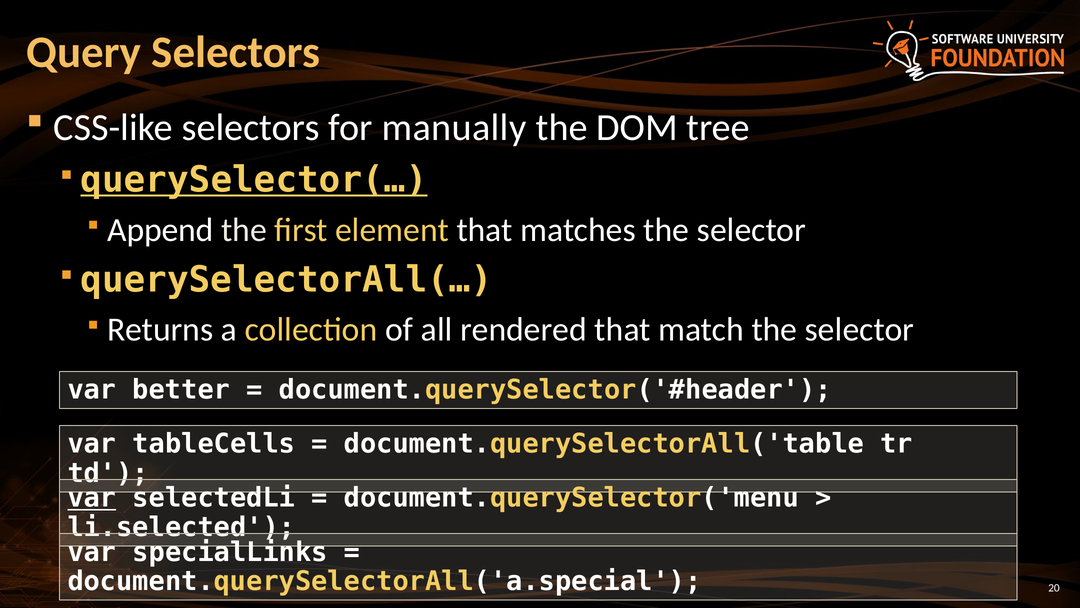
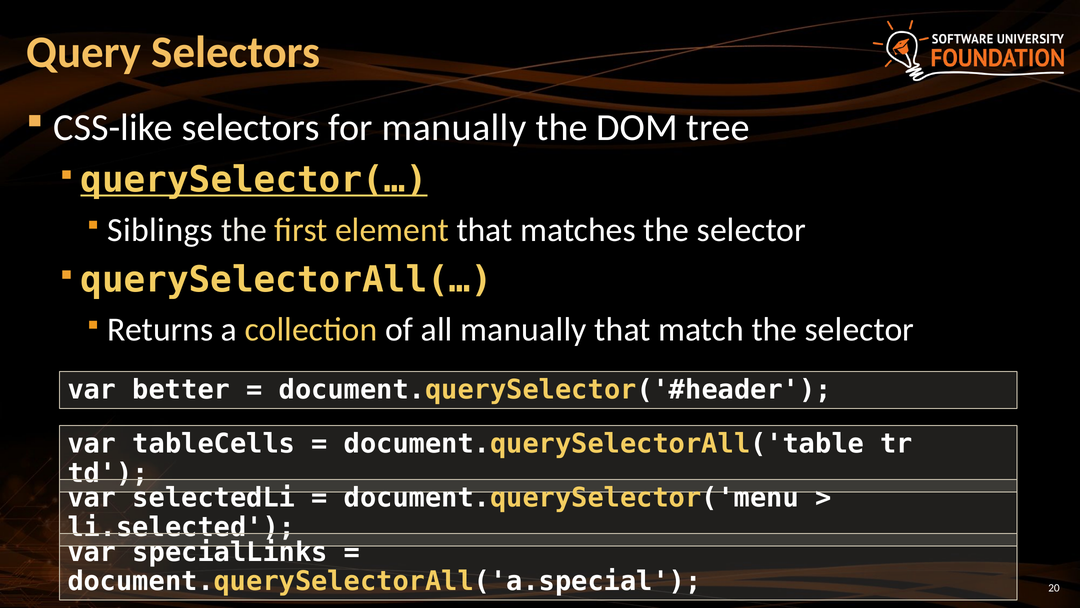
Append: Append -> Siblings
all rendered: rendered -> manually
var at (92, 498) underline: present -> none
